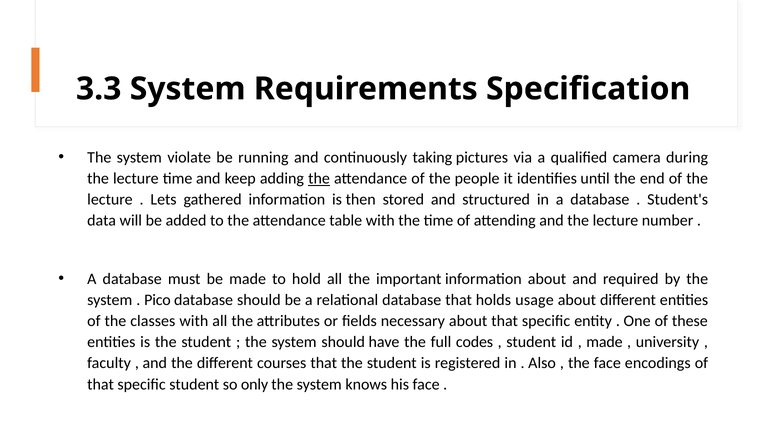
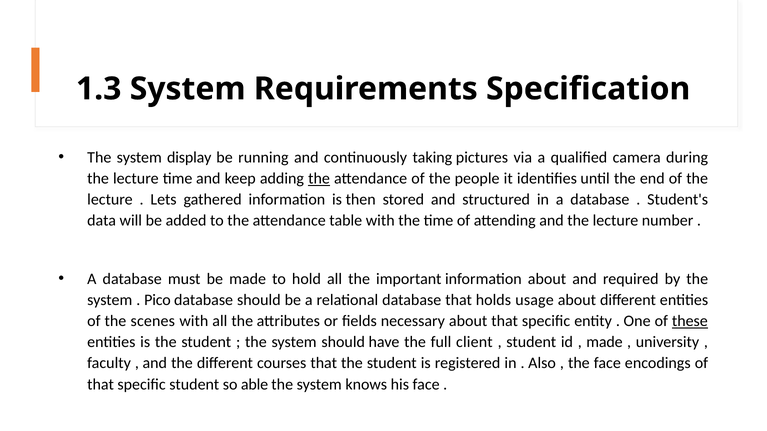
3.3: 3.3 -> 1.3
violate: violate -> display
classes: classes -> scenes
these underline: none -> present
codes: codes -> client
only: only -> able
